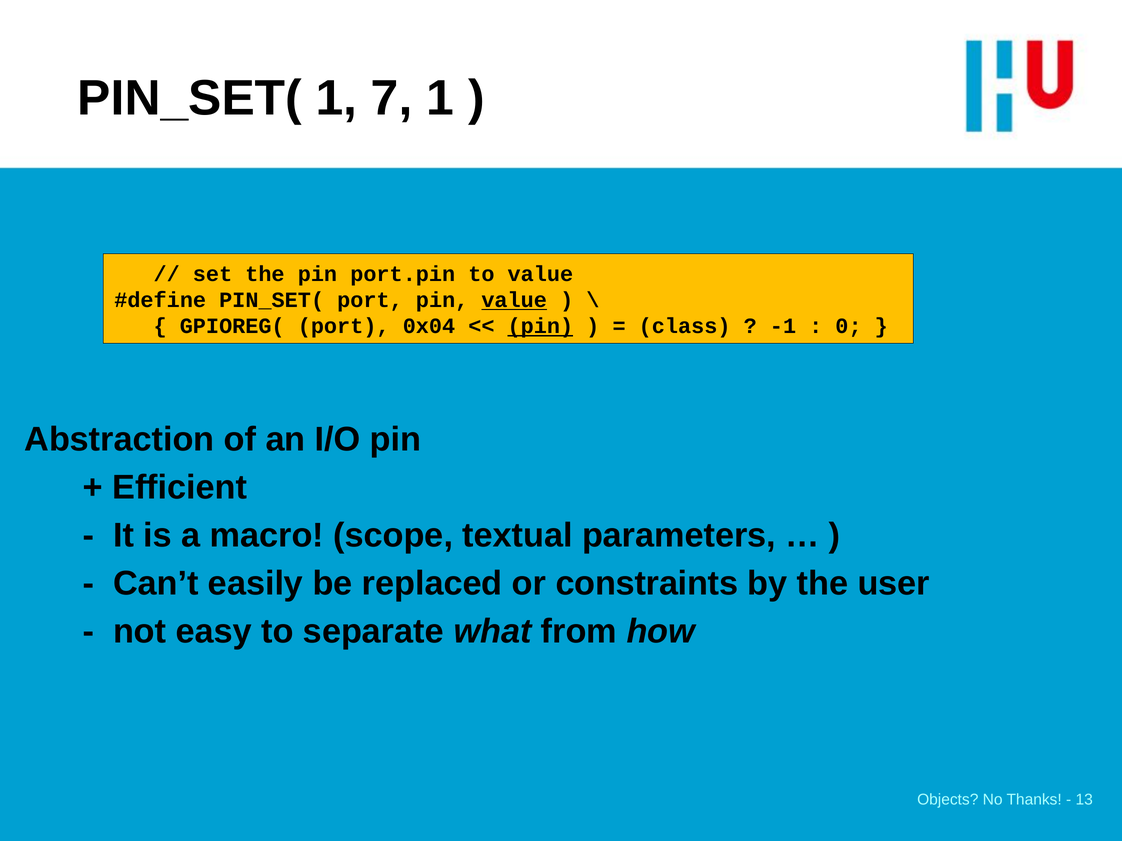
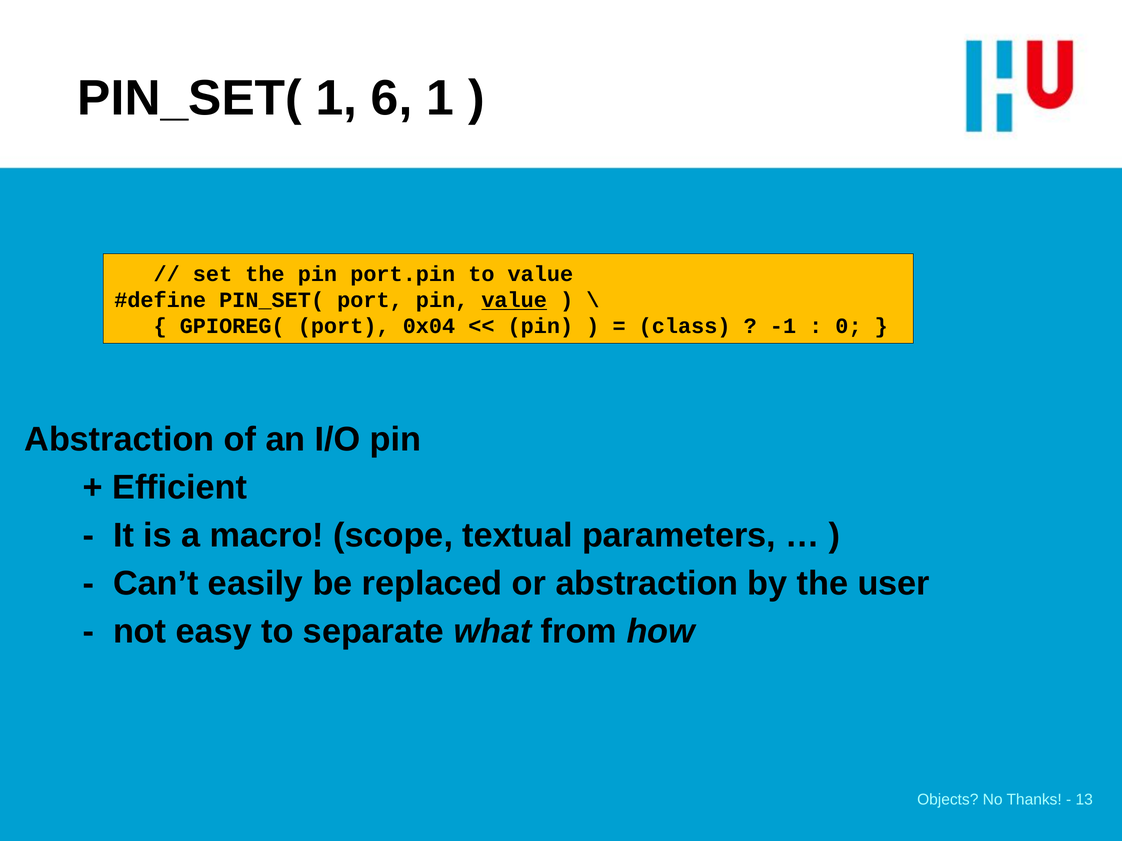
7: 7 -> 6
pin at (540, 326) underline: present -> none
or constraints: constraints -> abstraction
